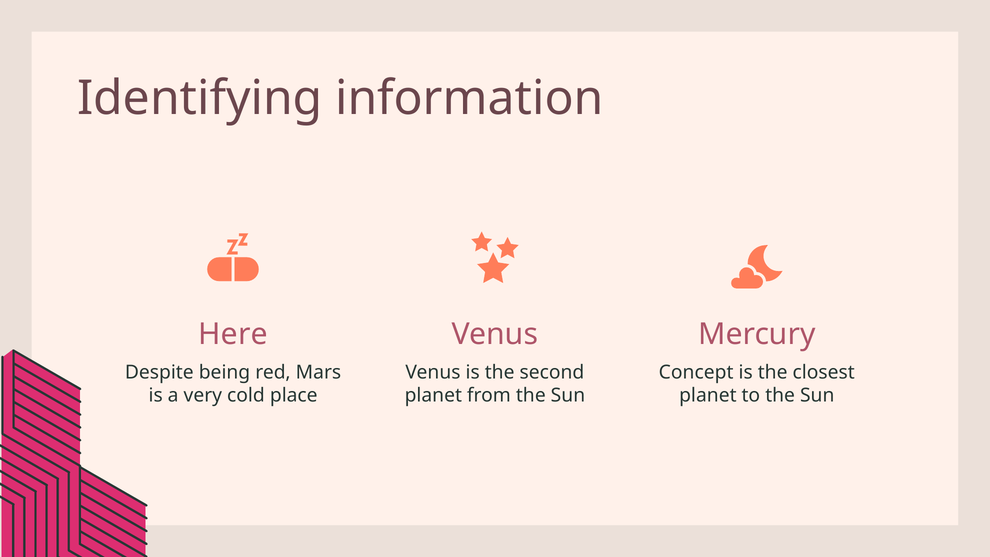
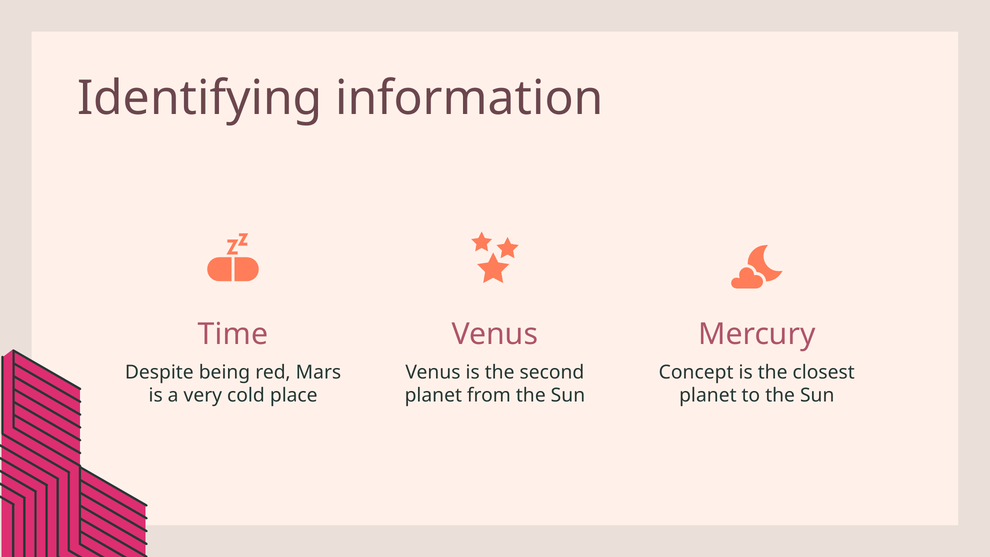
Here: Here -> Time
